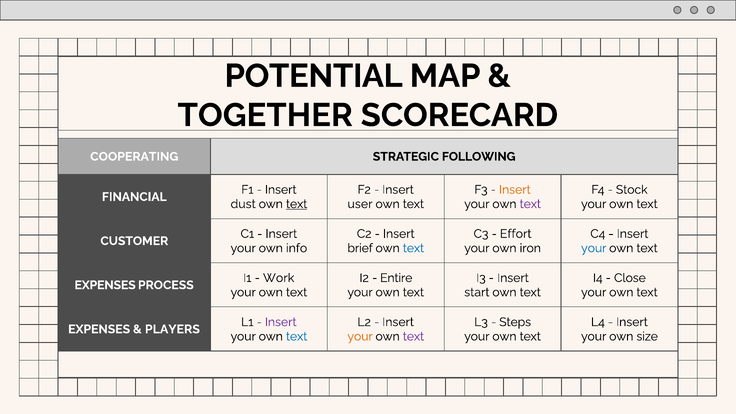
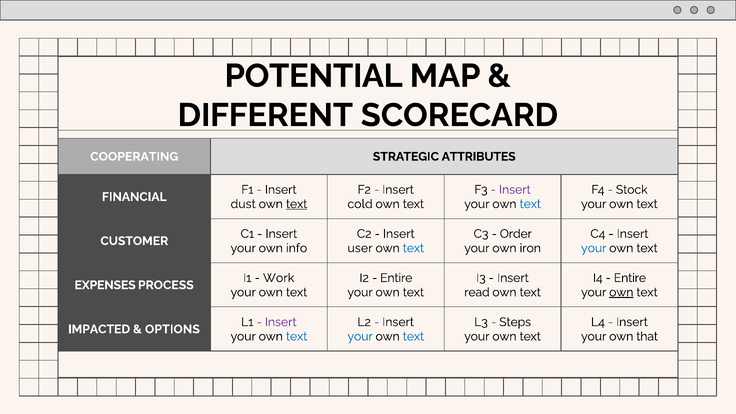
TOGETHER: TOGETHER -> DIFFERENT
FOLLOWING: FOLLOWING -> ATTRIBUTES
Insert at (515, 190) colour: orange -> purple
user: user -> cold
text at (530, 204) colour: purple -> blue
Effort: Effort -> Order
brief: brief -> user
Close at (630, 278): Close -> Entire
start: start -> read
own at (621, 292) underline: none -> present
EXPENSES at (99, 329): EXPENSES -> IMPACTED
PLAYERS: PLAYERS -> OPTIONS
your at (360, 336) colour: orange -> blue
text at (413, 336) colour: purple -> blue
size: size -> that
